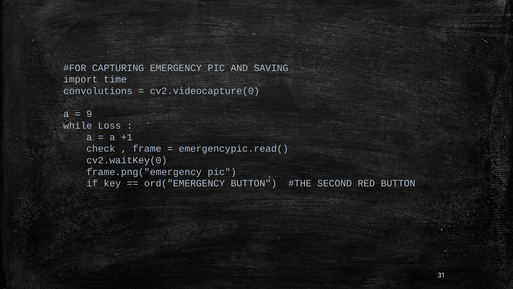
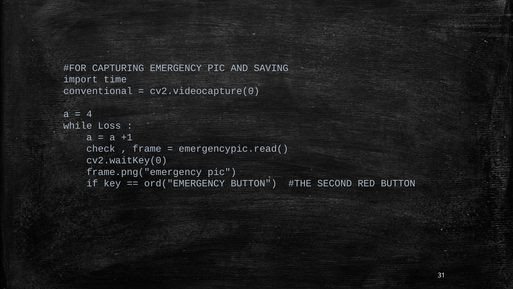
convolutions: convolutions -> conventional
9: 9 -> 4
